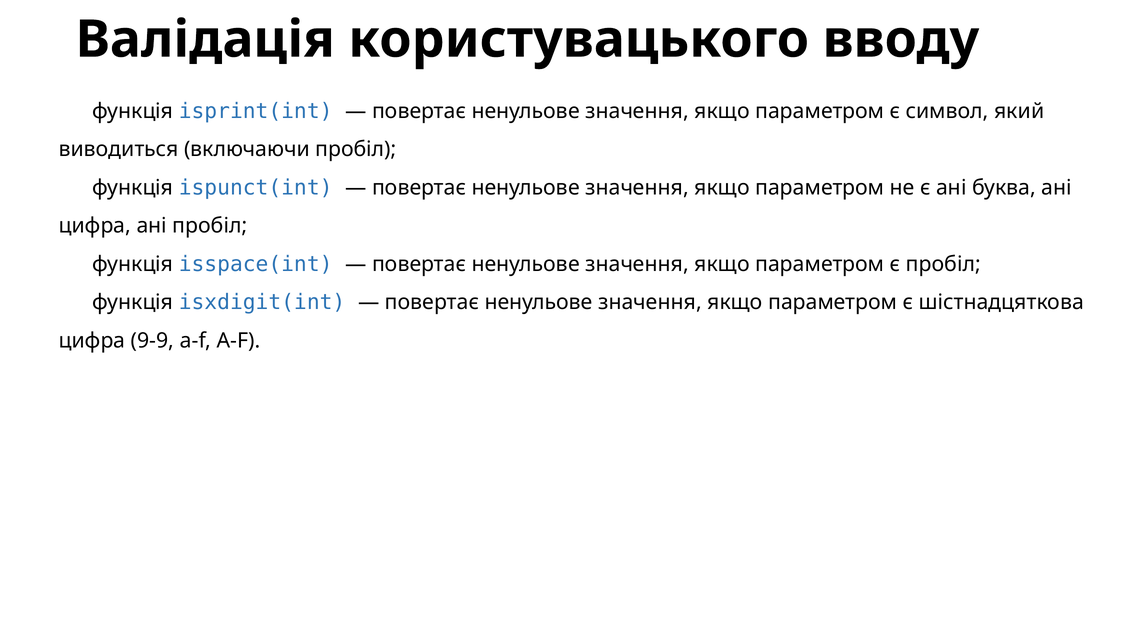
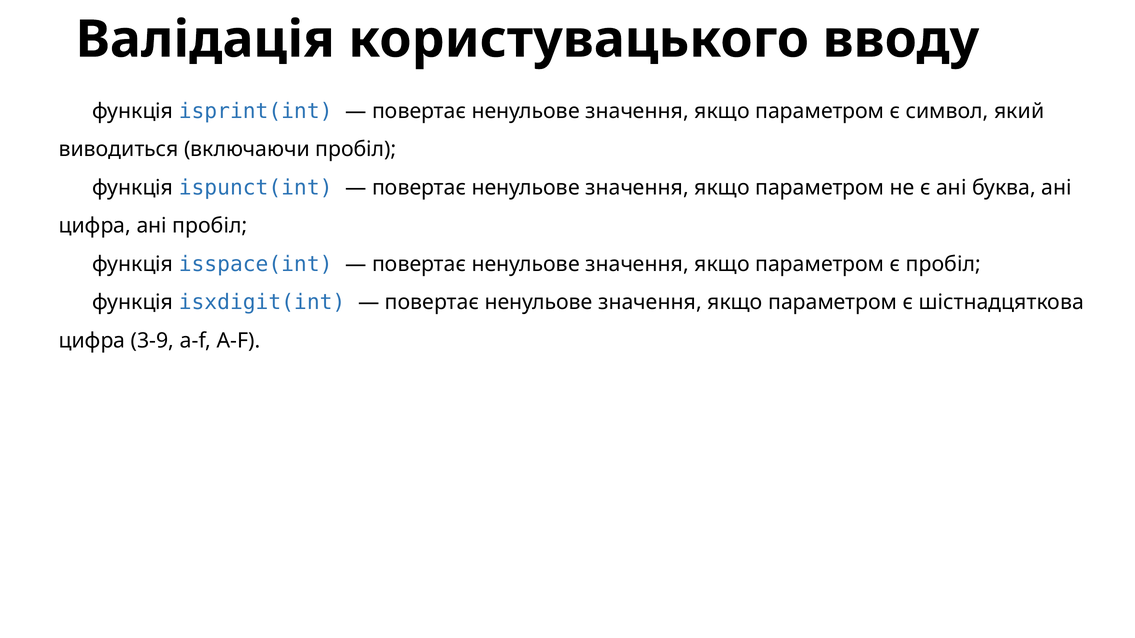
9-9: 9-9 -> 3-9
